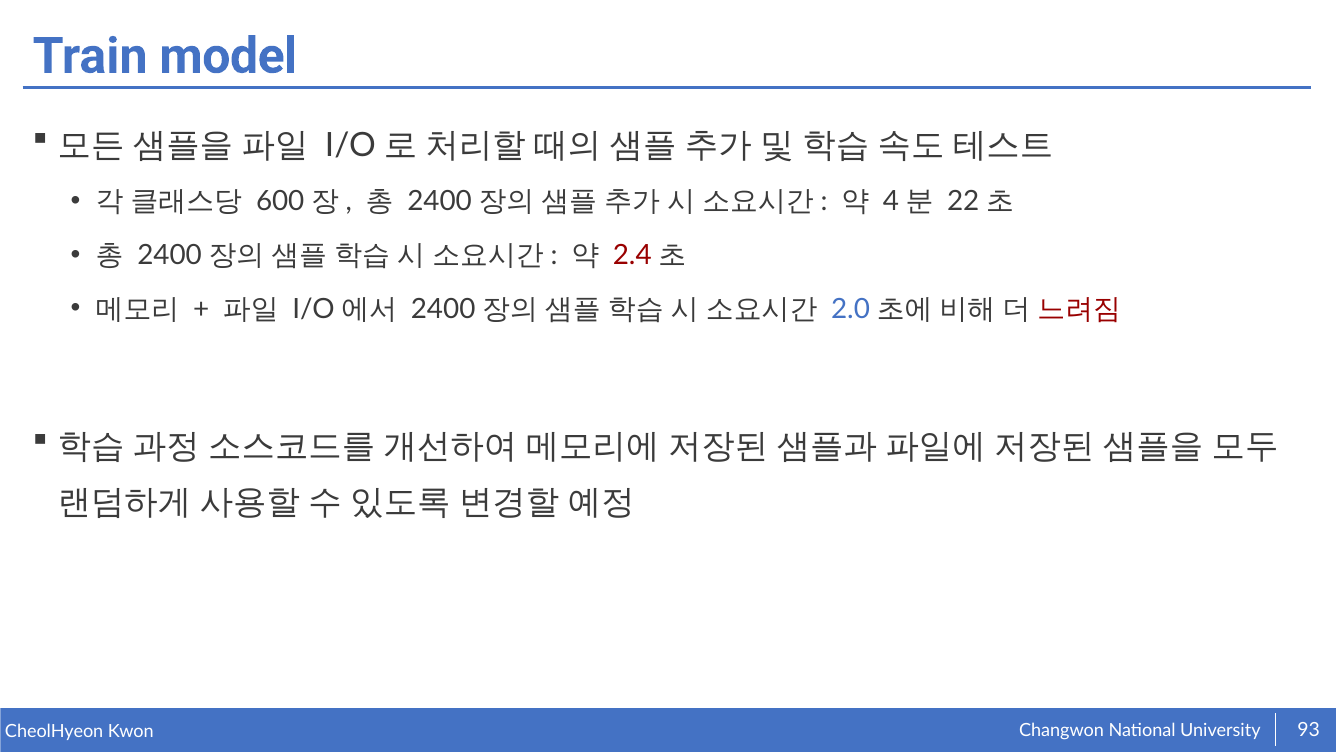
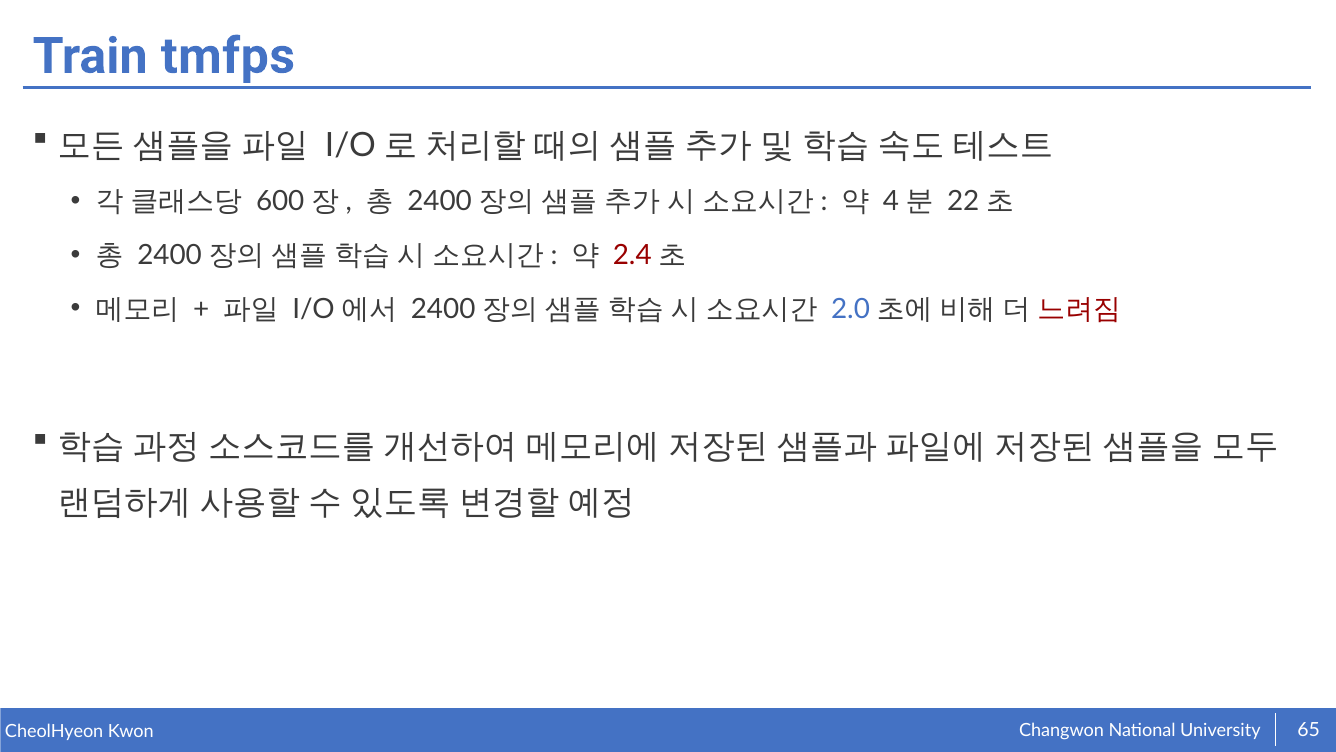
model: model -> tmfps
93: 93 -> 65
